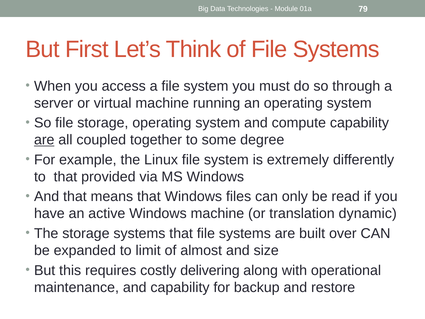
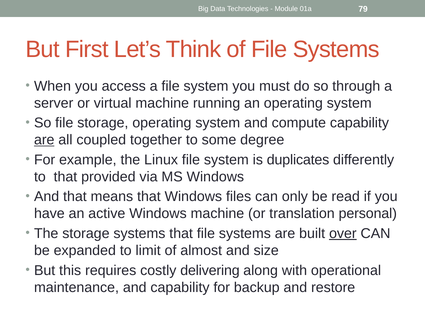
extremely: extremely -> duplicates
dynamic: dynamic -> personal
over underline: none -> present
